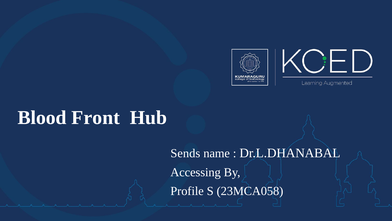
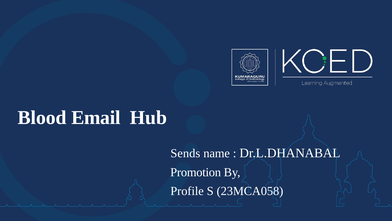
Front: Front -> Email
Accessing: Accessing -> Promotion
